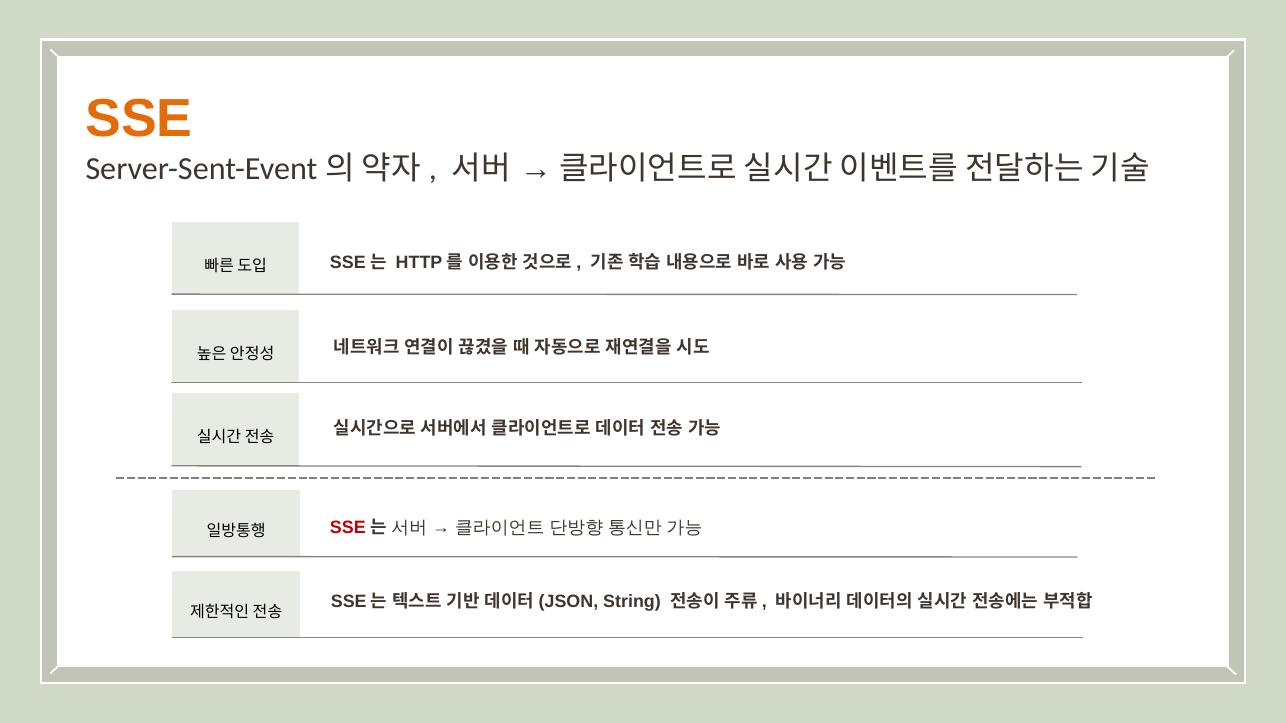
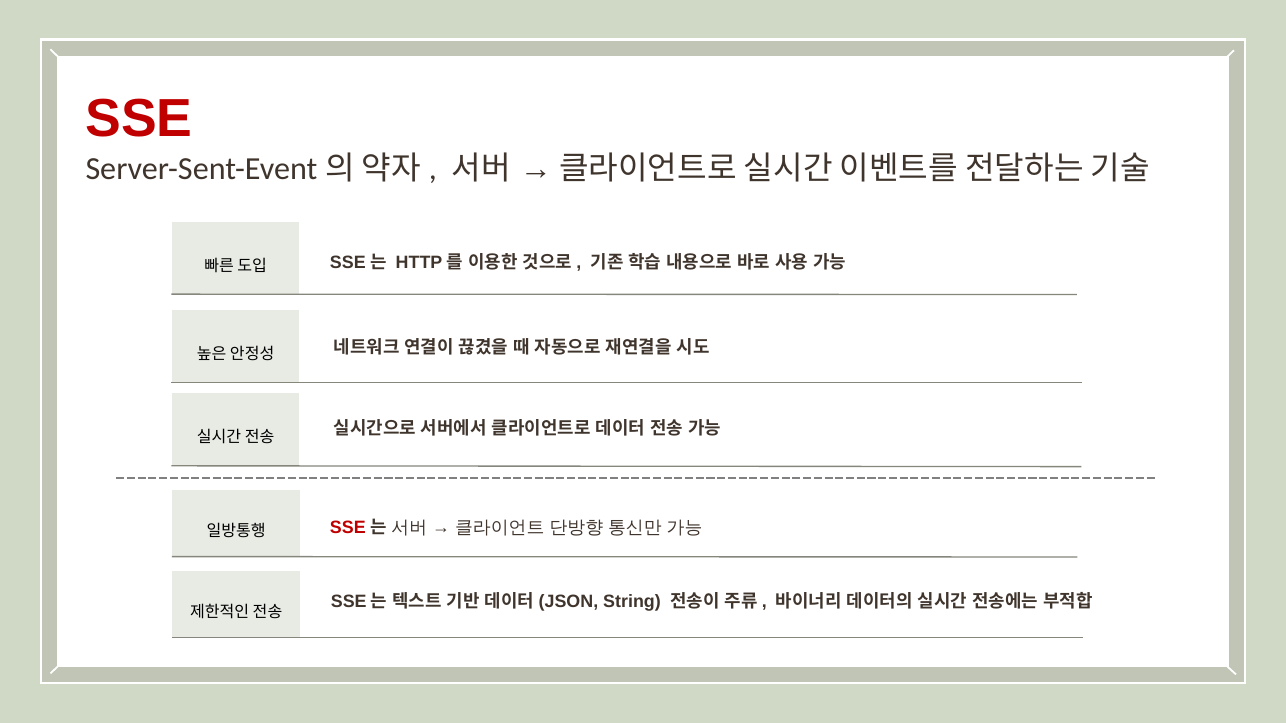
SSE at (139, 119) colour: orange -> red
